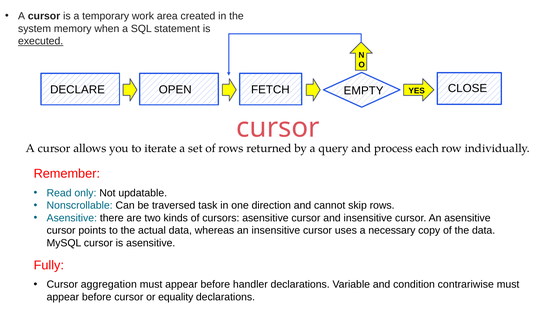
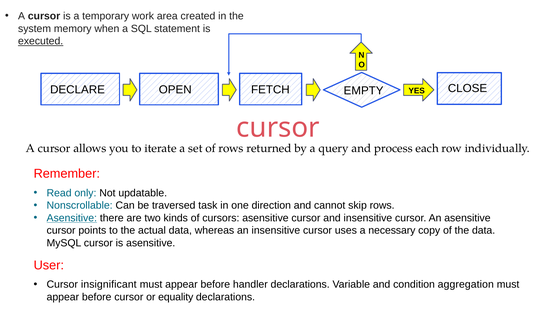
Asensitive at (72, 218) underline: none -> present
Fully: Fully -> User
aggregation: aggregation -> insignificant
contrariwise: contrariwise -> aggregation
